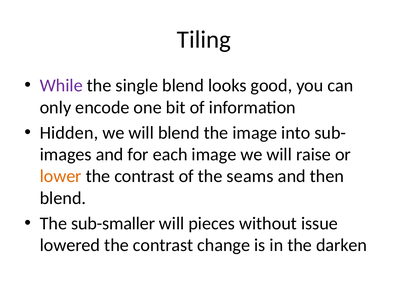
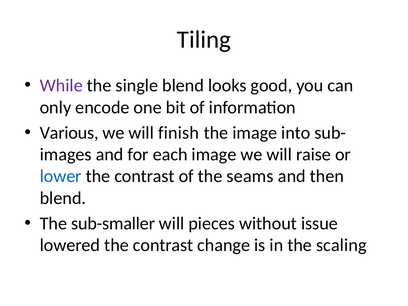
Hidden: Hidden -> Various
will blend: blend -> finish
lower colour: orange -> blue
darken: darken -> scaling
